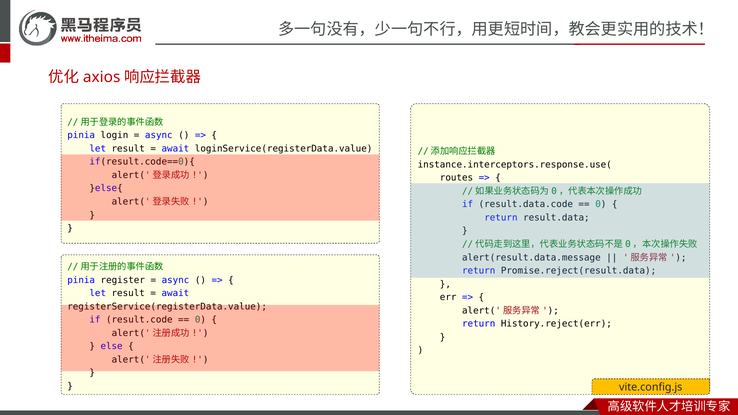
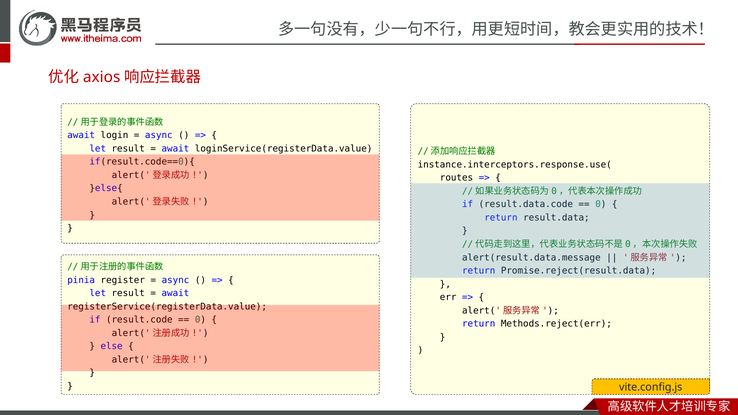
pinia at (81, 135): pinia -> await
History.reject(err: History.reject(err -> Methods.reject(err
